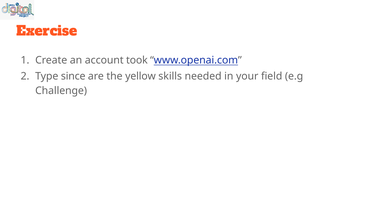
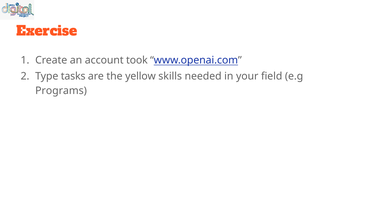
since: since -> tasks
Challenge: Challenge -> Programs
